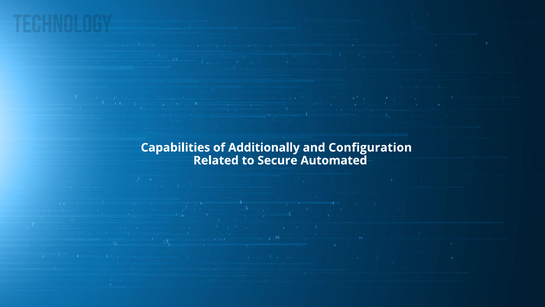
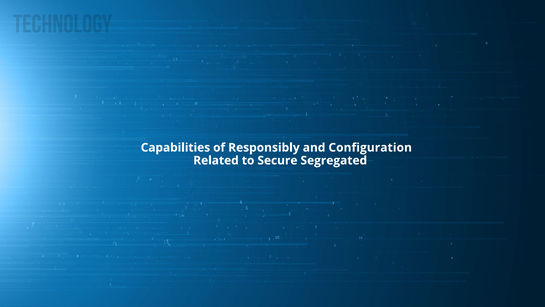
Additionally: Additionally -> Responsibly
Automated: Automated -> Segregated
